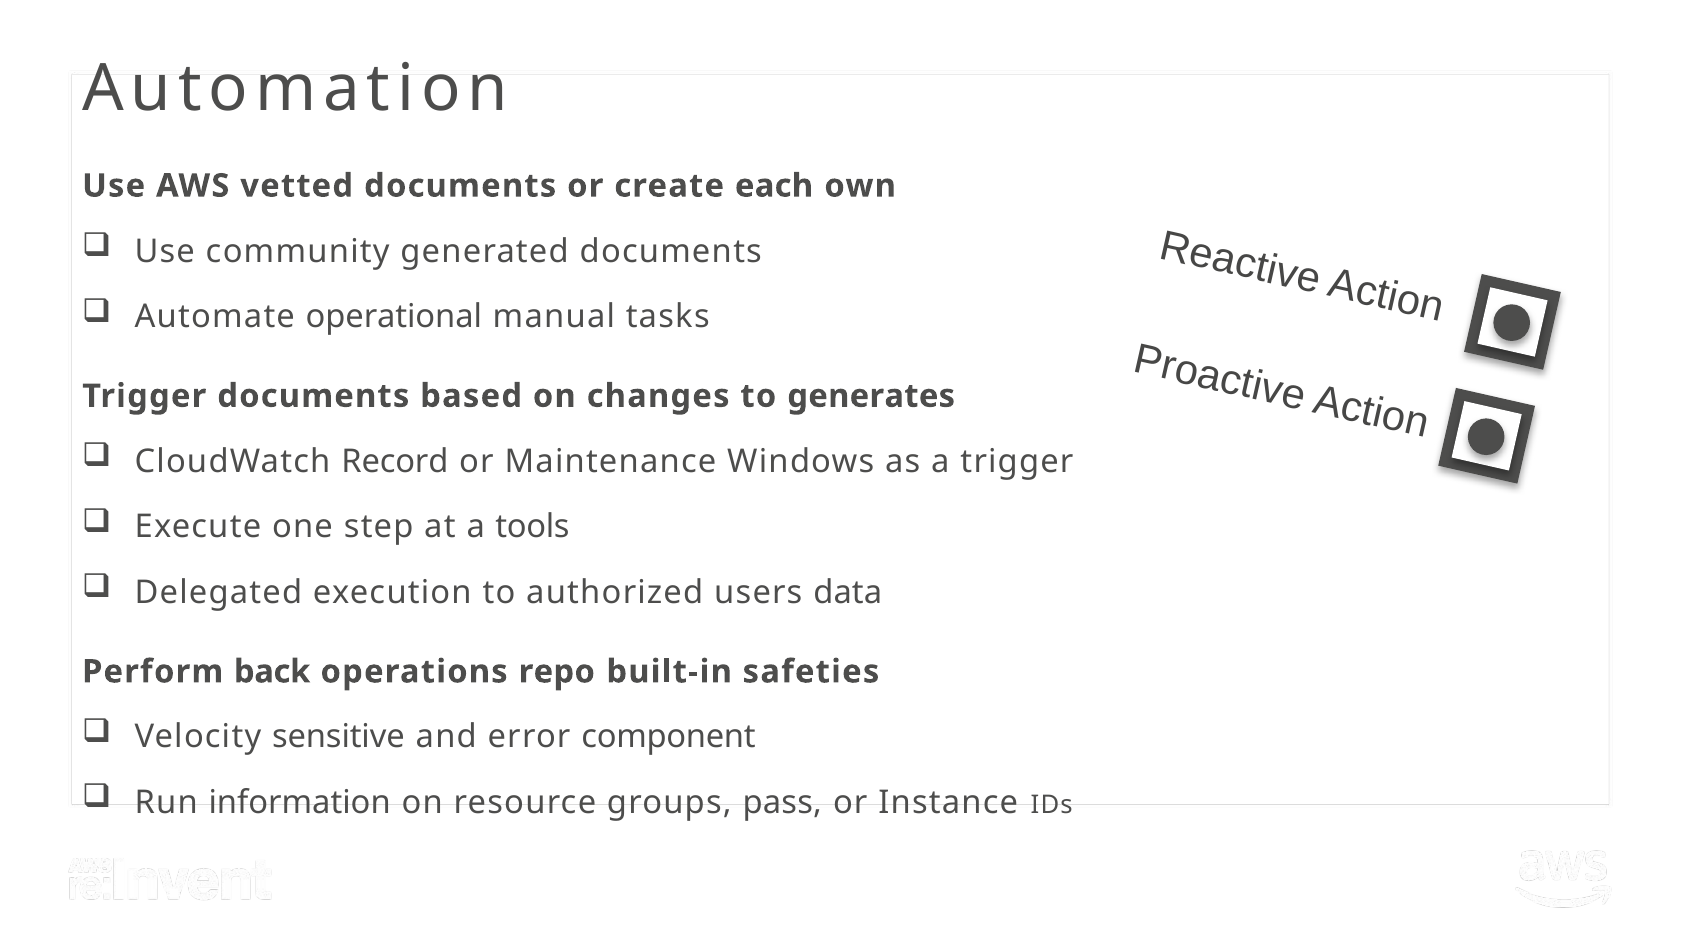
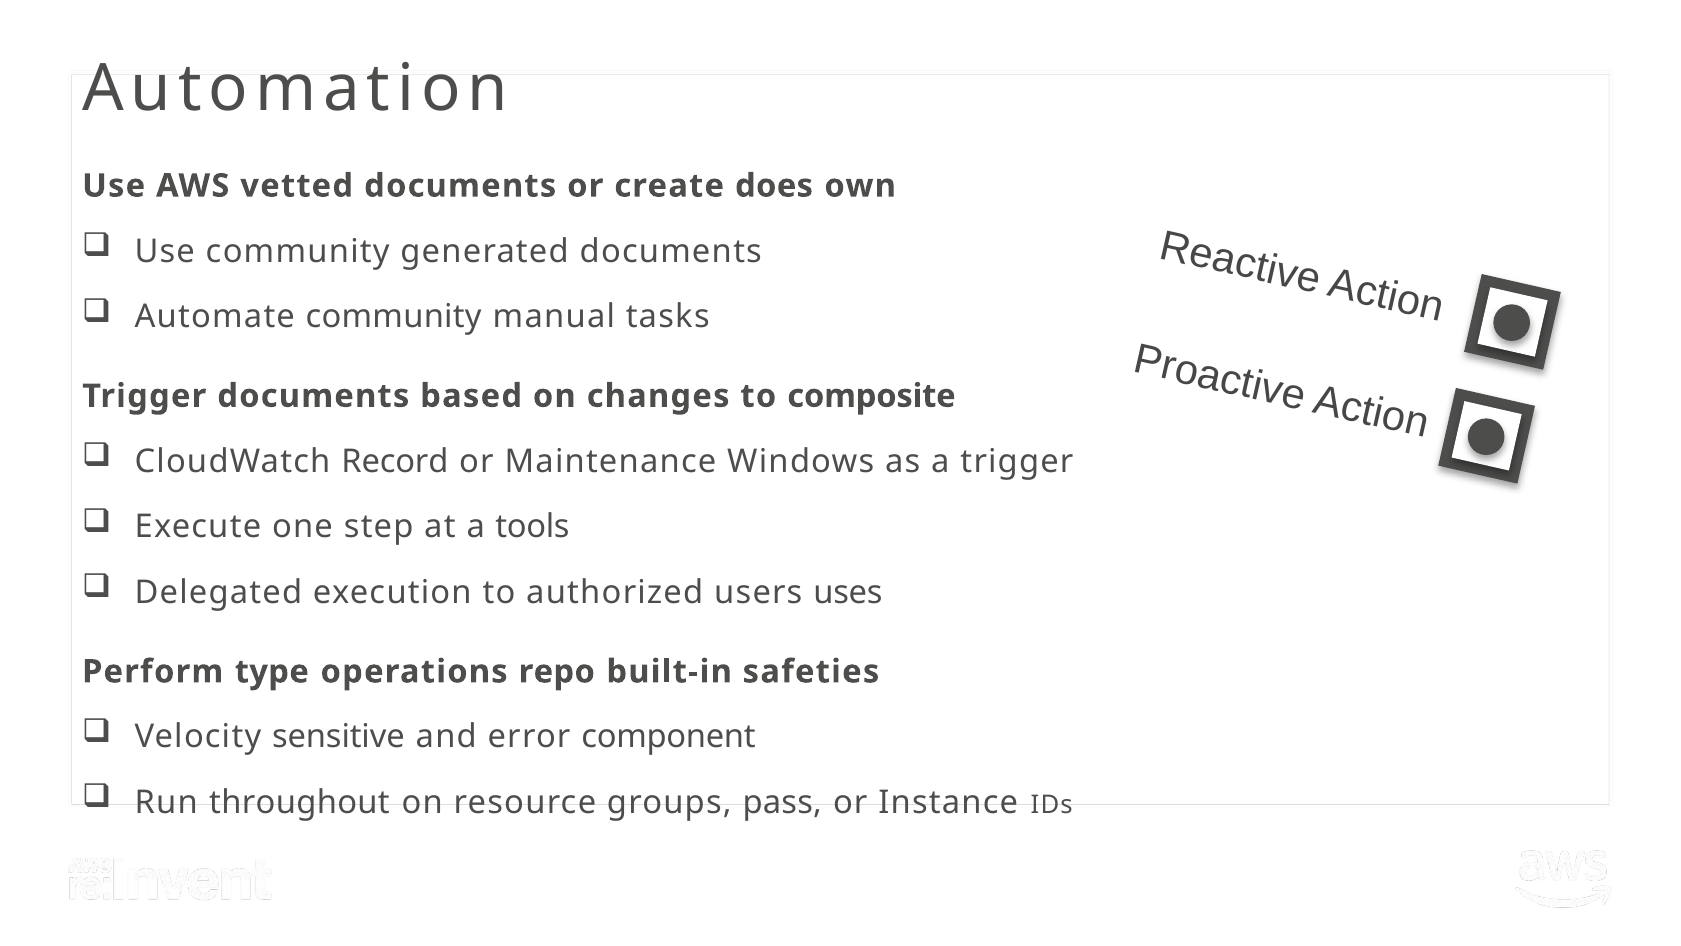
each: each -> does
Automate operational: operational -> community
generates: generates -> composite
data: data -> uses
back: back -> type
information: information -> throughout
